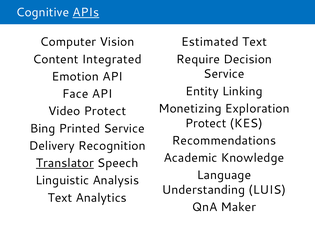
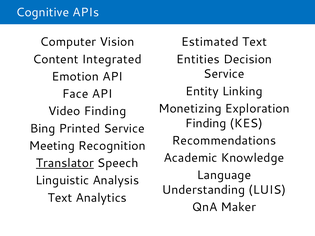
APIs underline: present -> none
Require: Require -> Entities
Video Protect: Protect -> Finding
Protect at (206, 123): Protect -> Finding
Delivery: Delivery -> Meeting
